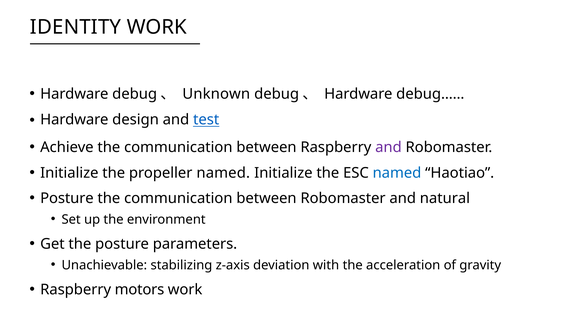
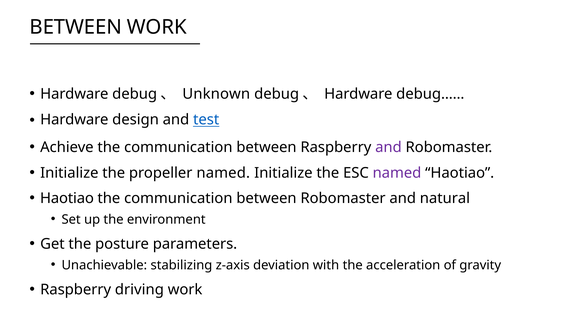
IDENTITY at (76, 27): IDENTITY -> BETWEEN
named at (397, 173) colour: blue -> purple
Posture at (67, 198): Posture -> Haotiao
motors: motors -> driving
